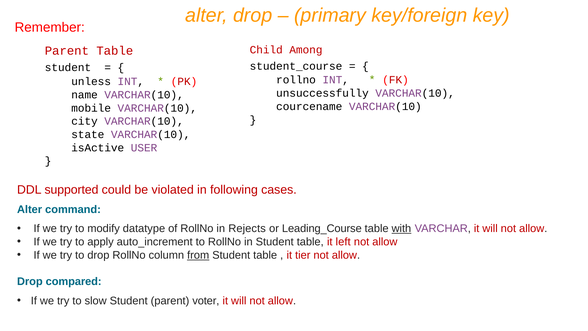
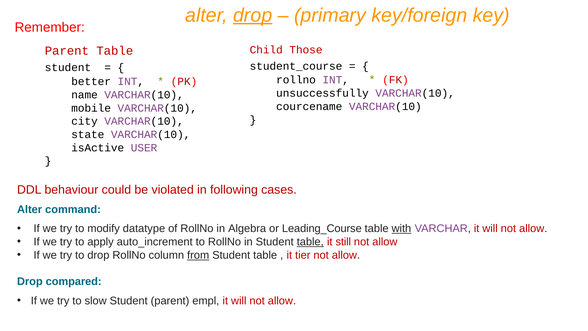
drop at (253, 15) underline: none -> present
Among: Among -> Those
unless: unless -> better
supported: supported -> behaviour
Rejects: Rejects -> Algebra
table at (310, 242) underline: none -> present
left: left -> still
voter: voter -> empl
